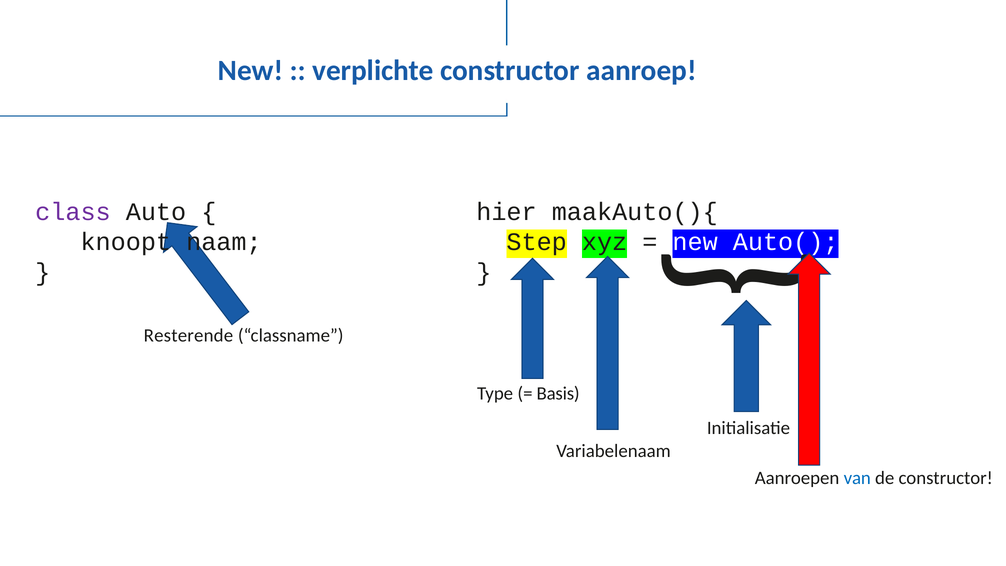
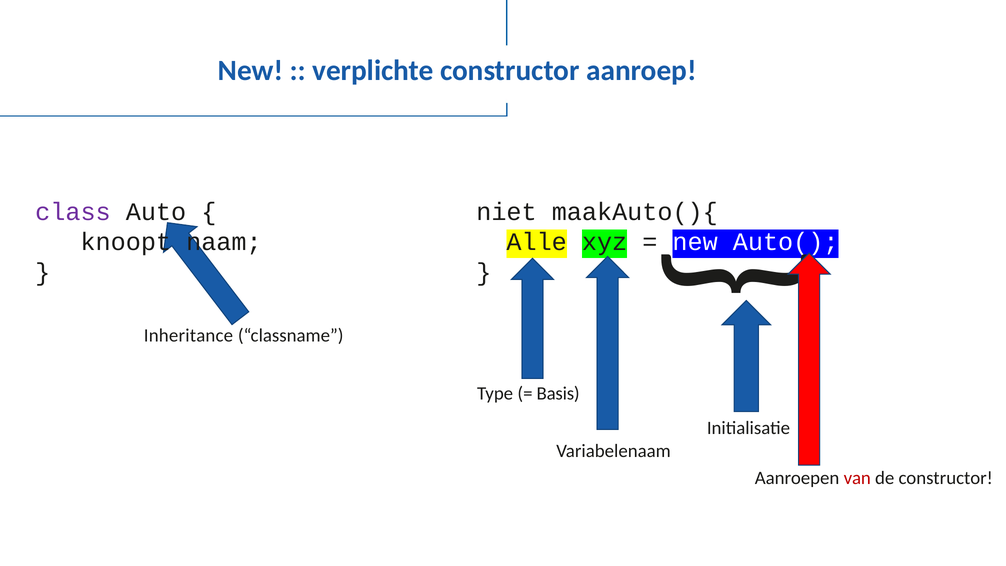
hier: hier -> niet
Step: Step -> Alle
Resterende: Resterende -> Inheritance
van colour: blue -> red
